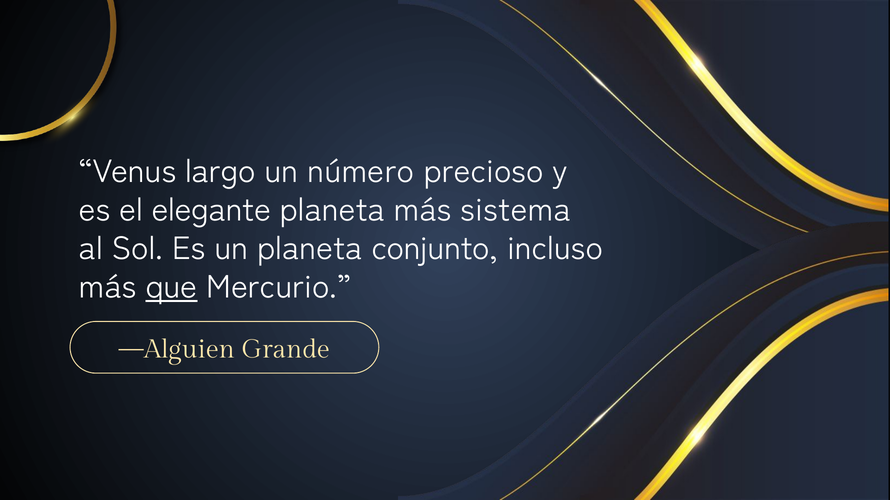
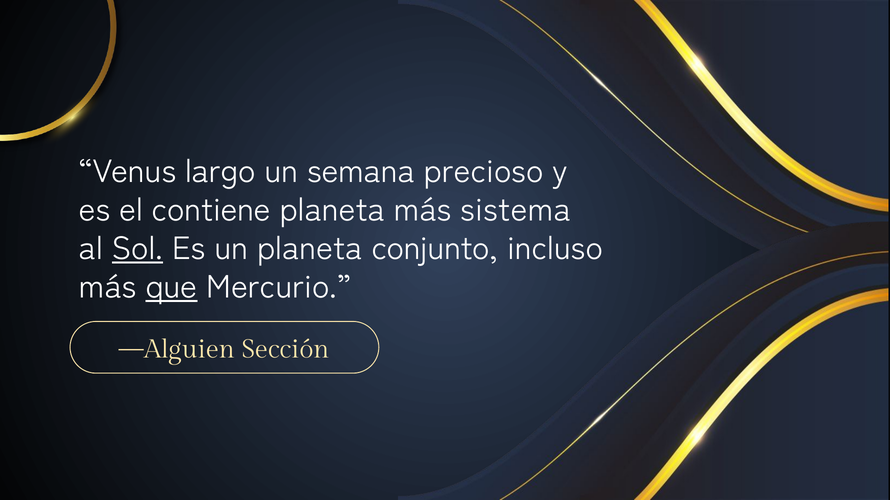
número: número -> semana
elegante: elegante -> contiene
Sol underline: none -> present
Grande: Grande -> Sección
